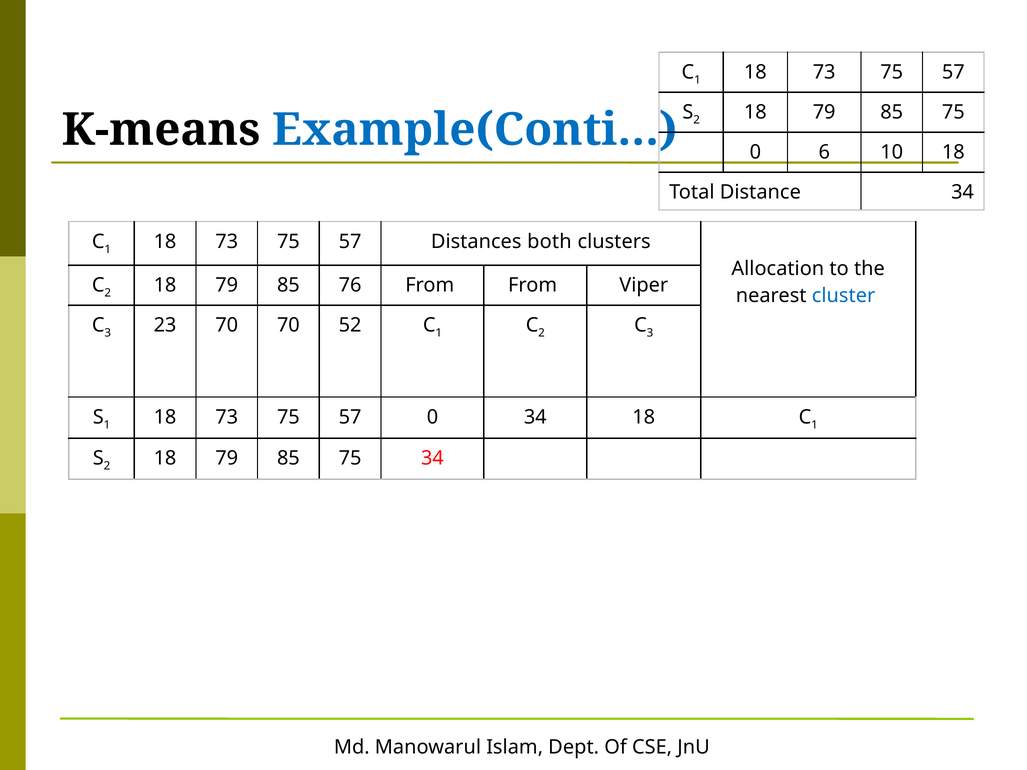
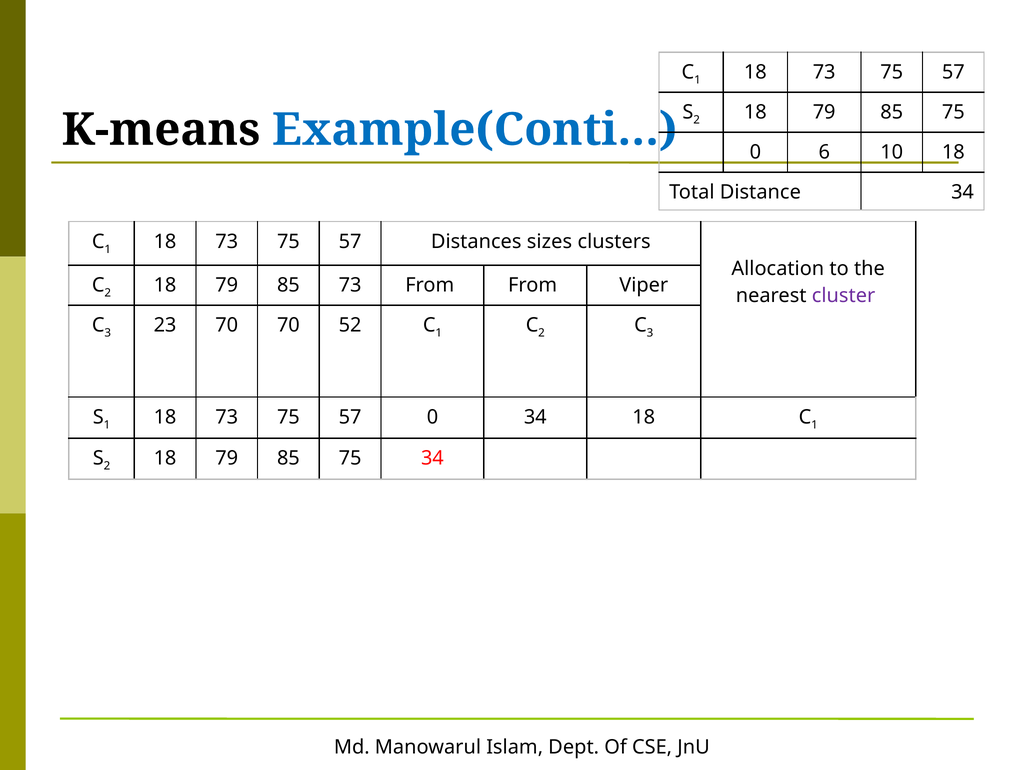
both: both -> sizes
85 76: 76 -> 73
cluster colour: blue -> purple
